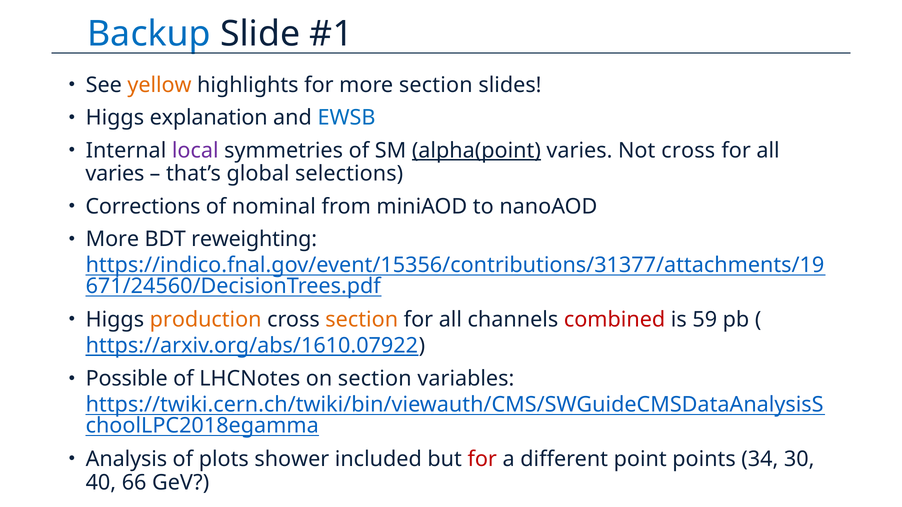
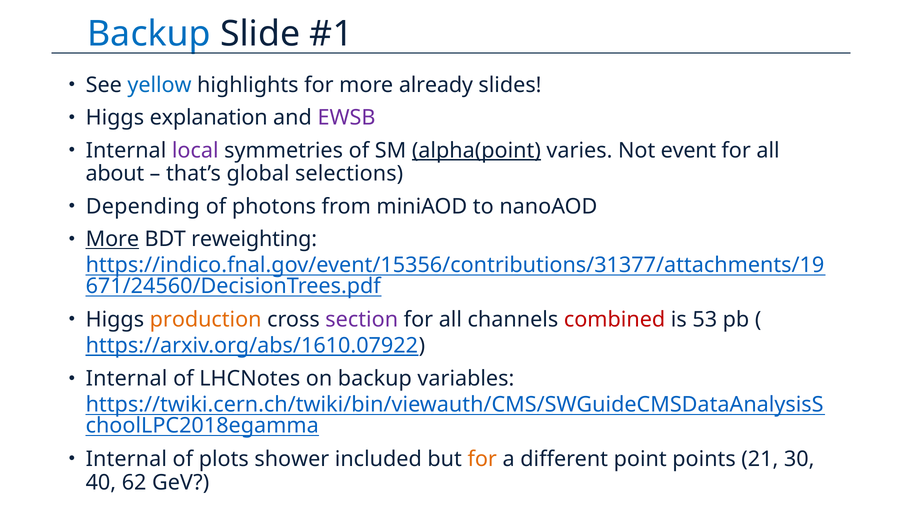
yellow colour: orange -> blue
more section: section -> already
EWSB colour: blue -> purple
Not cross: cross -> event
varies at (115, 174): varies -> about
Corrections: Corrections -> Depending
nominal: nominal -> photons
More at (112, 239) underline: none -> present
section at (362, 320) colour: orange -> purple
59: 59 -> 53
Possible at (127, 379): Possible -> Internal
on section: section -> backup
Analysis at (126, 459): Analysis -> Internal
for at (482, 459) colour: red -> orange
34: 34 -> 21
66: 66 -> 62
